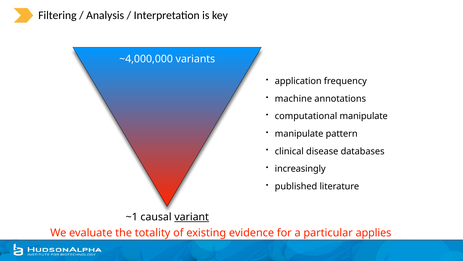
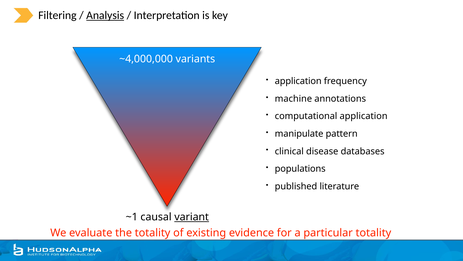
Analysis underline: none -> present
computational manipulate: manipulate -> application
increasingly: increasingly -> populations
particular applies: applies -> totality
